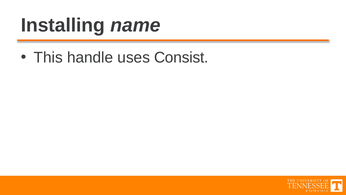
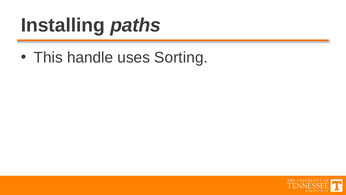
name: name -> paths
Consist: Consist -> Sorting
